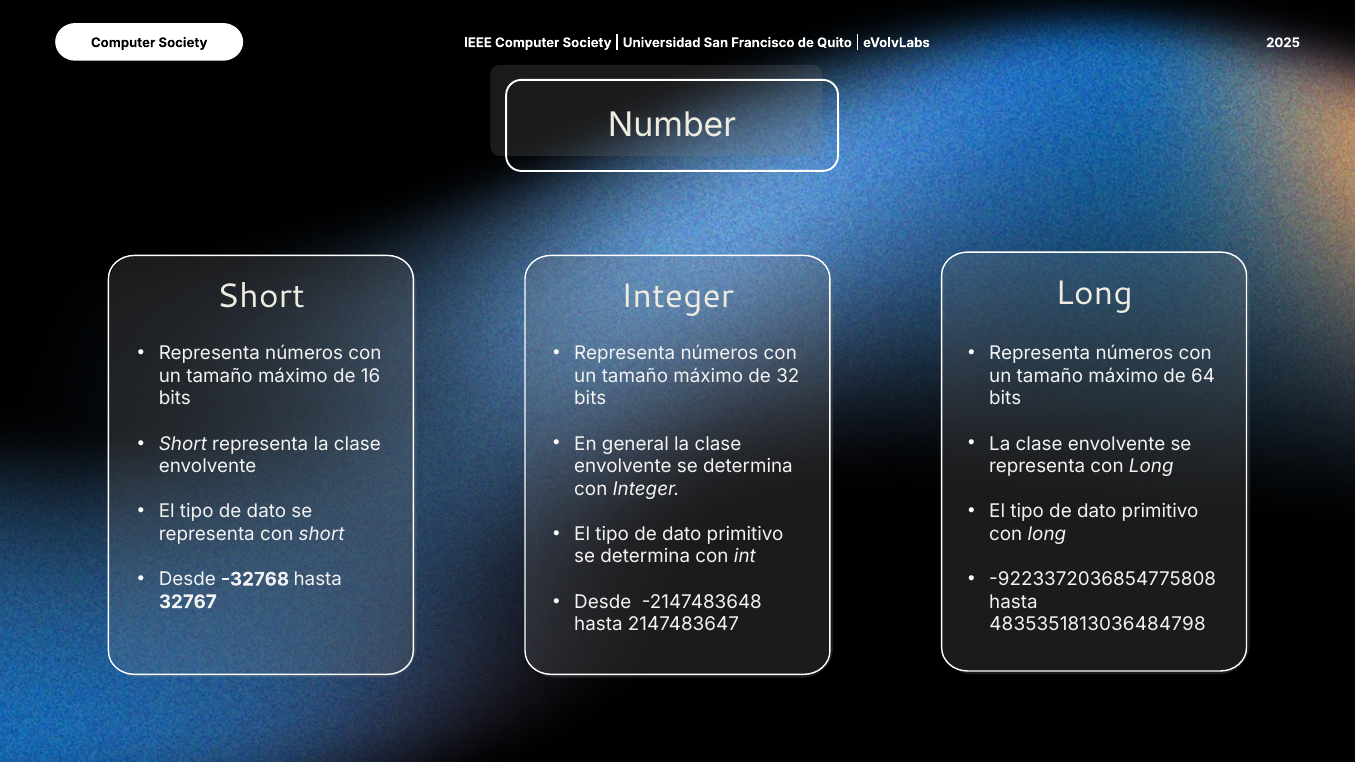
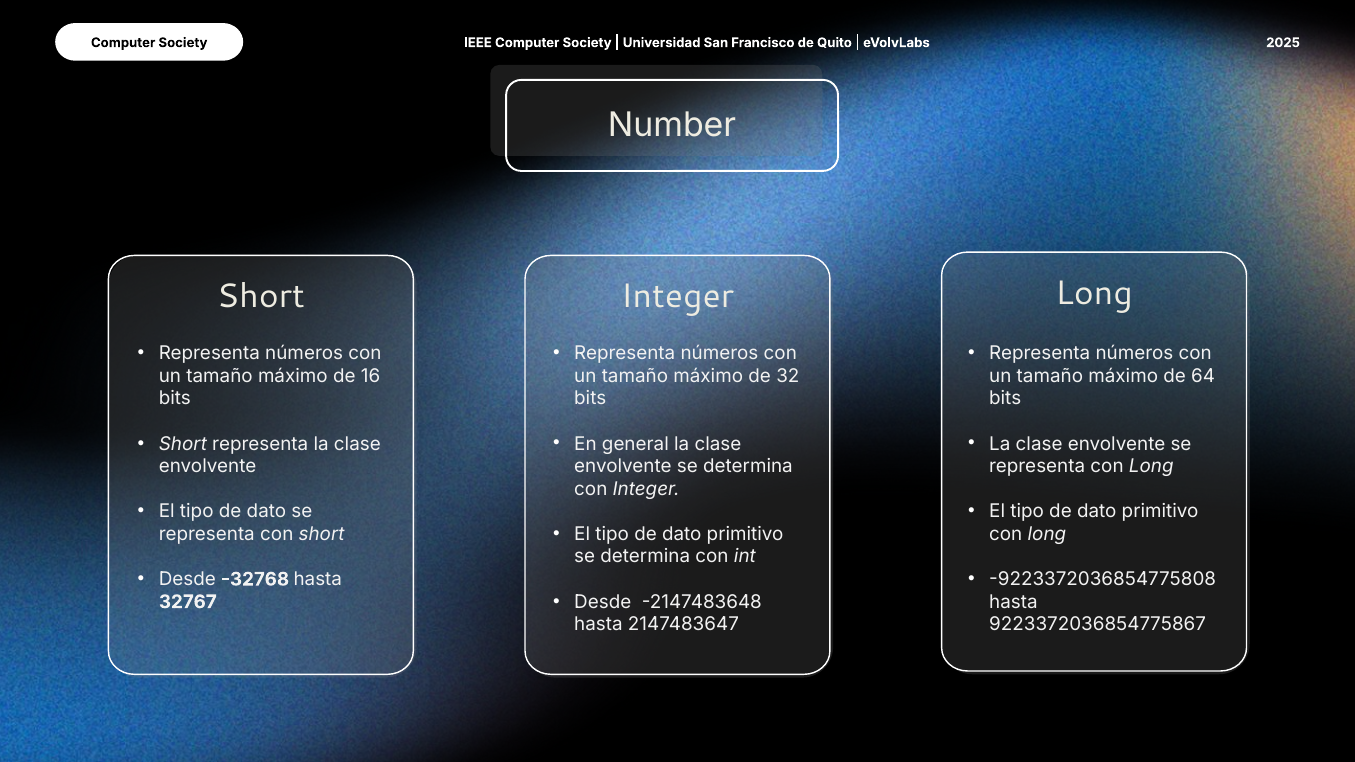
4835351813036484798: 4835351813036484798 -> 9223372036854775867
